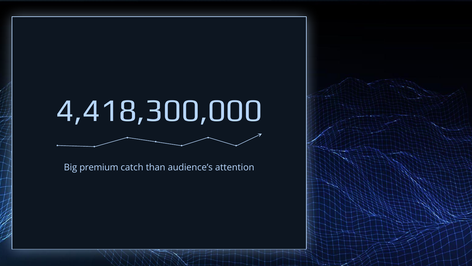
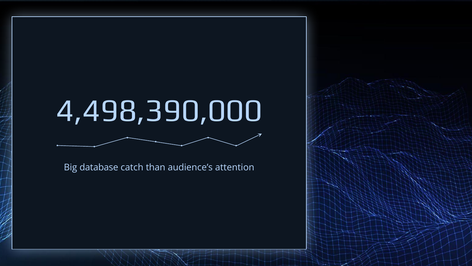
4,418,300,000: 4,418,300,000 -> 4,498,390,000
premium: premium -> database
